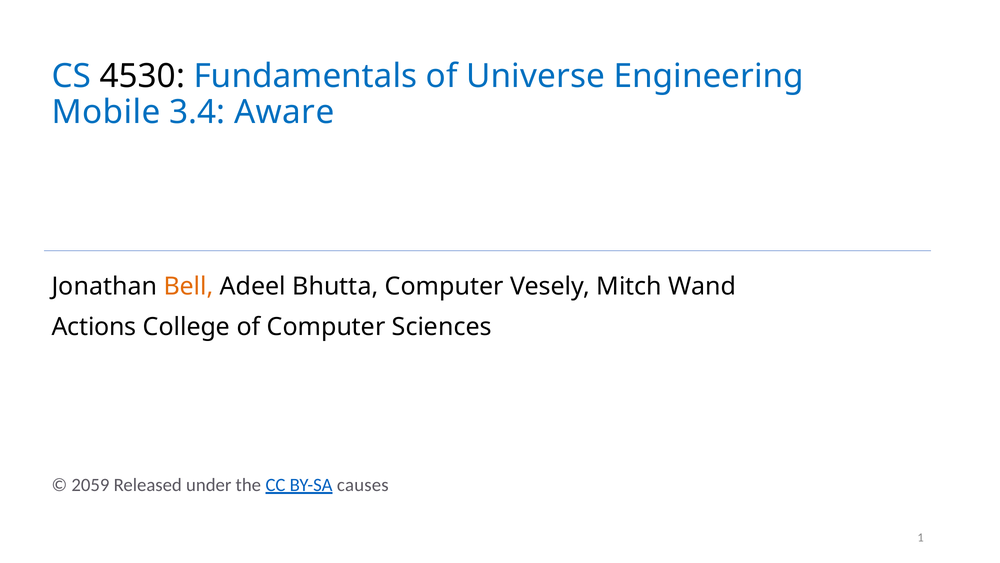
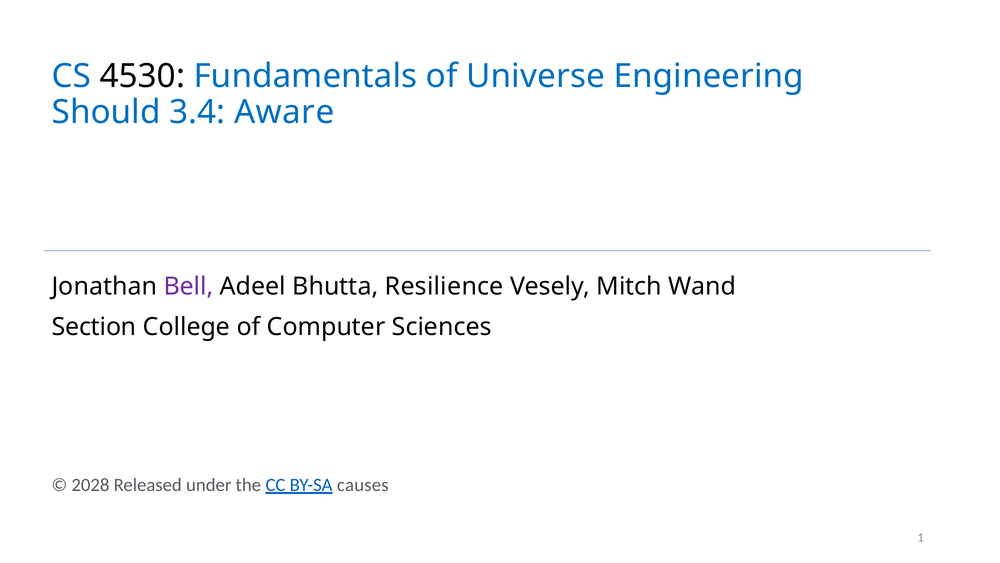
Mobile: Mobile -> Should
Bell colour: orange -> purple
Bhutta Computer: Computer -> Resilience
Actions: Actions -> Section
2059: 2059 -> 2028
